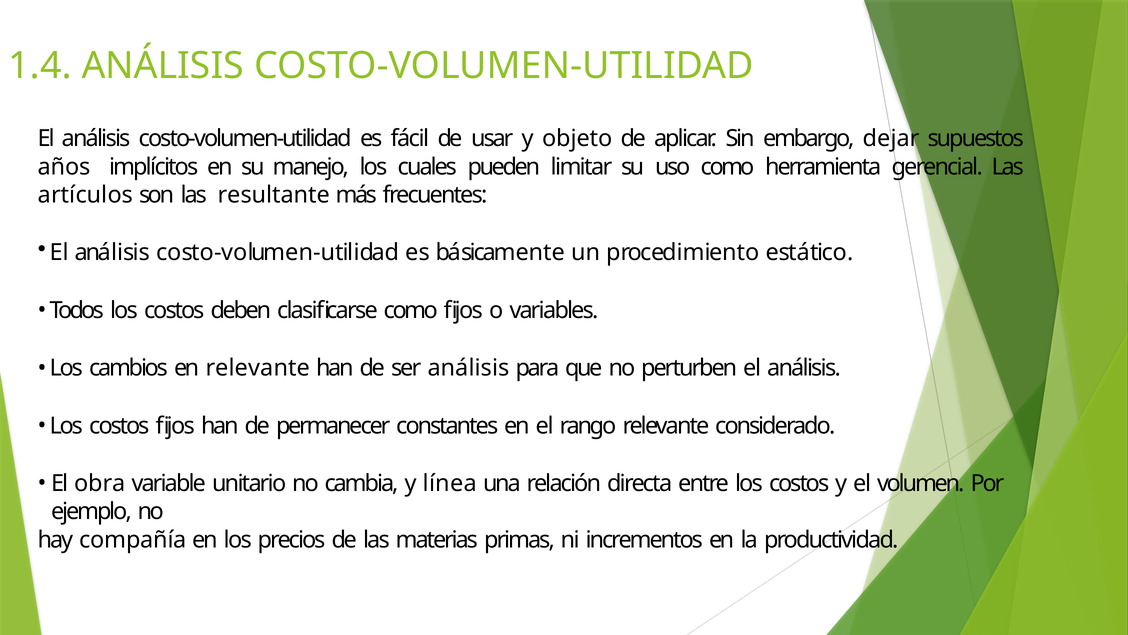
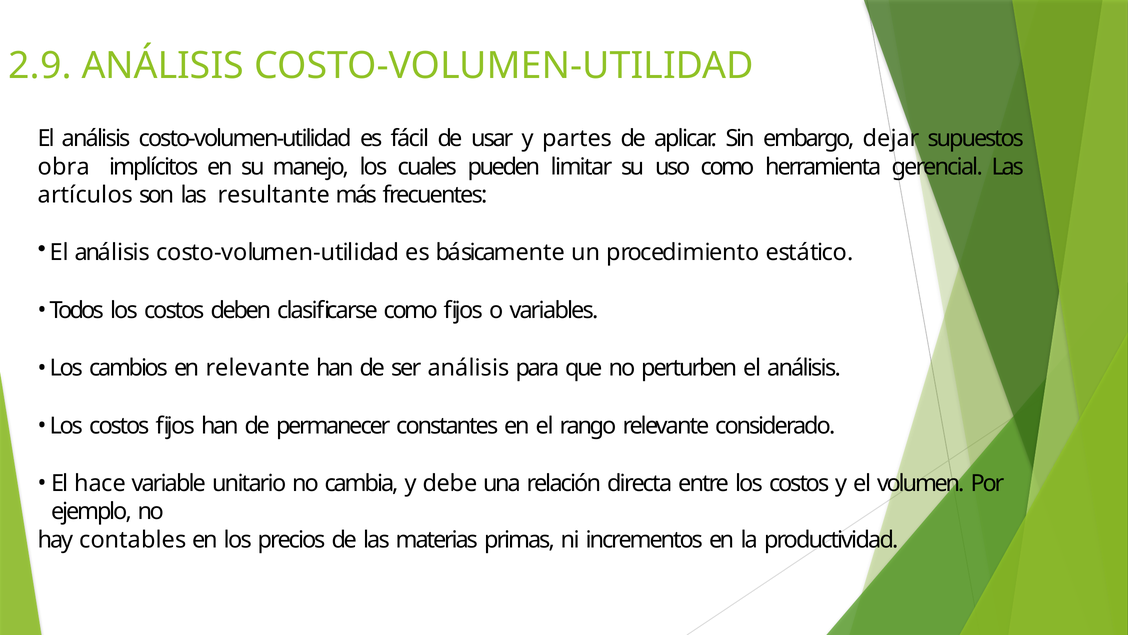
1.4: 1.4 -> 2.9
objeto: objeto -> partes
años: años -> obra
obra: obra -> hace
línea: línea -> debe
compañía: compañía -> contables
